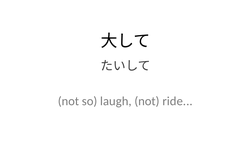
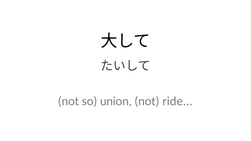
laugh: laugh -> union
